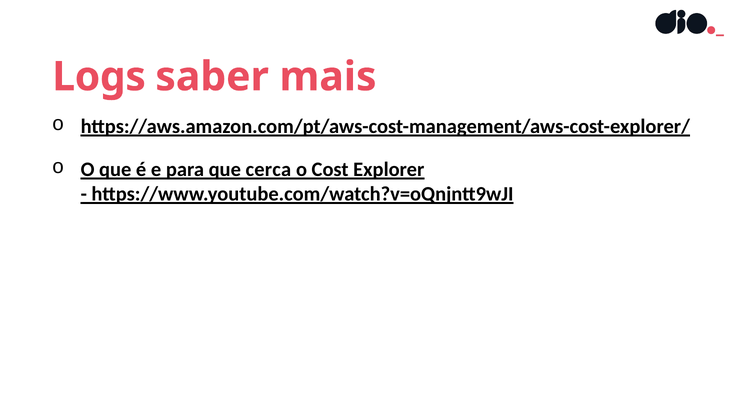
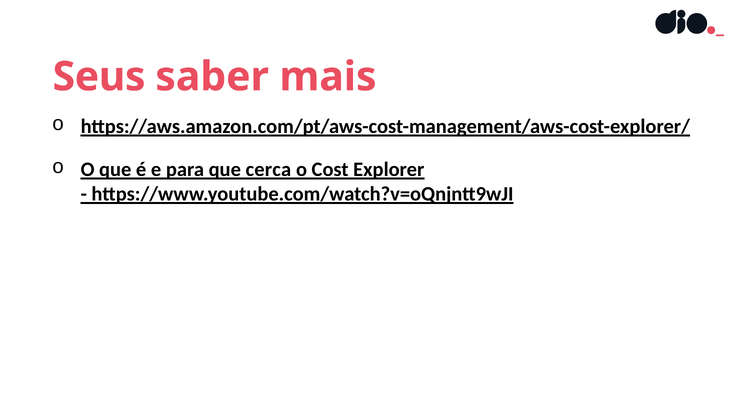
Logs: Logs -> Seus
